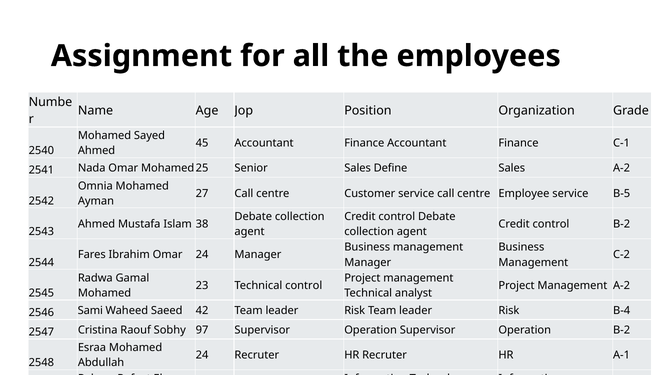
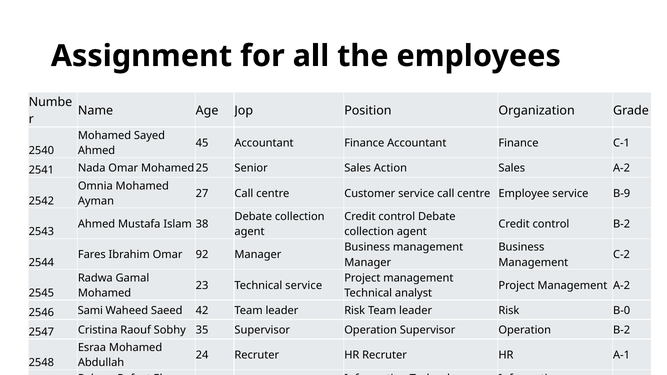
Define: Define -> Action
B-5: B-5 -> B-9
Omar 24: 24 -> 92
Technical control: control -> service
B-4: B-4 -> B-0
97: 97 -> 35
